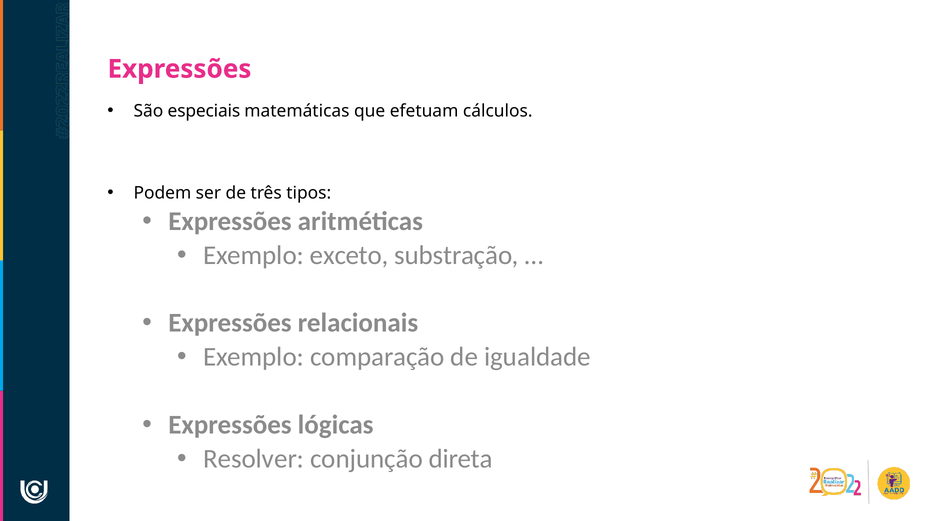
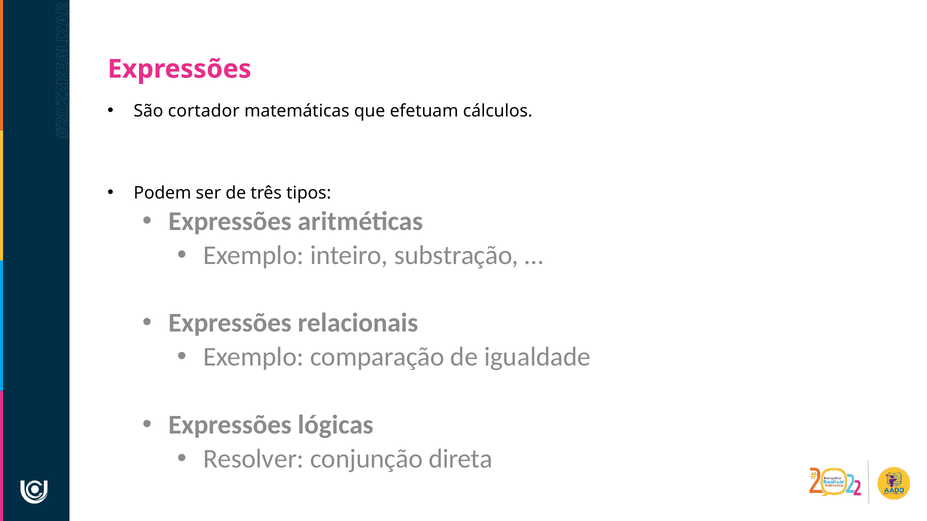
especiais: especiais -> cortador
exceto: exceto -> inteiro
